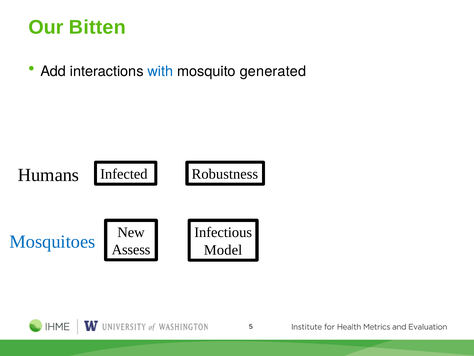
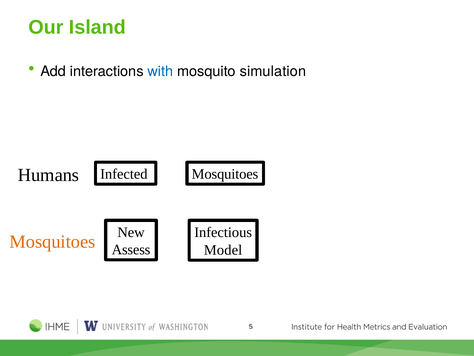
Bitten: Bitten -> Island
generated: generated -> simulation
Infected Robustness: Robustness -> Mosquitoes
Mosquitoes at (52, 241) colour: blue -> orange
